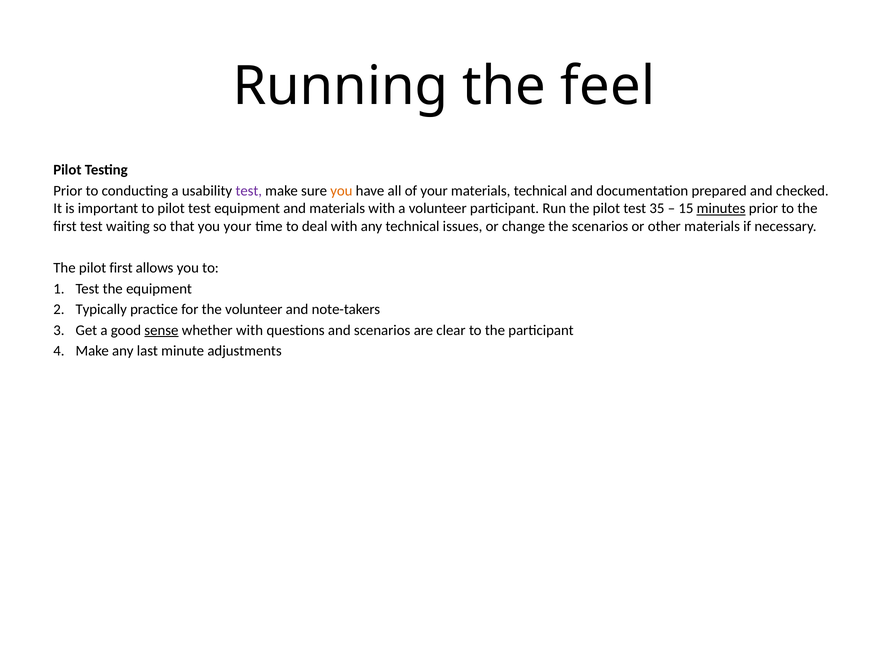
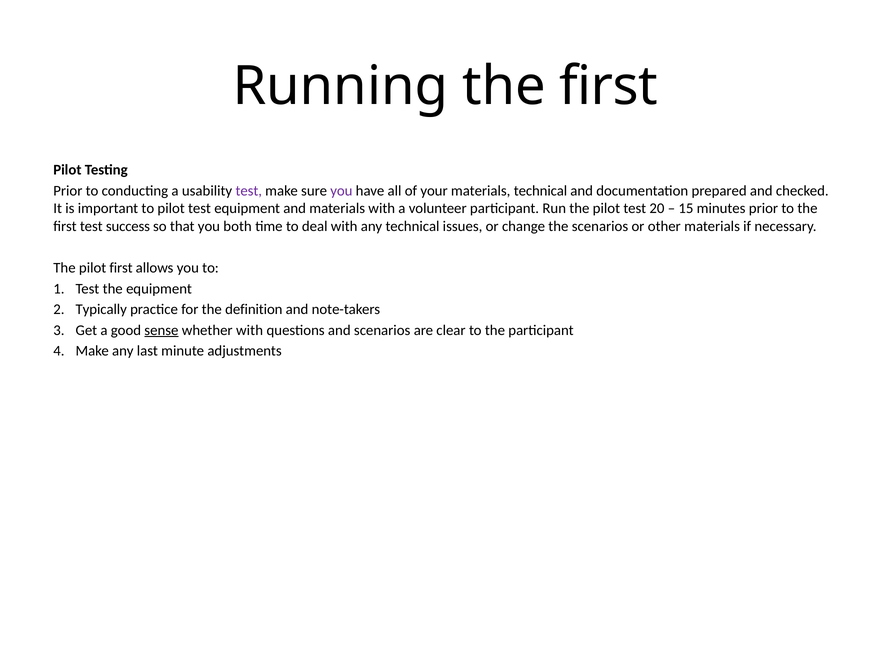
Running the feel: feel -> first
you at (341, 191) colour: orange -> purple
35: 35 -> 20
minutes underline: present -> none
waiting: waiting -> success
you your: your -> both
the volunteer: volunteer -> definition
